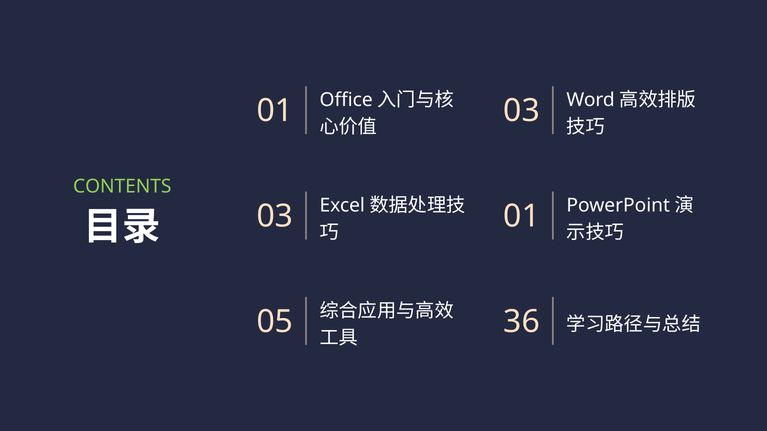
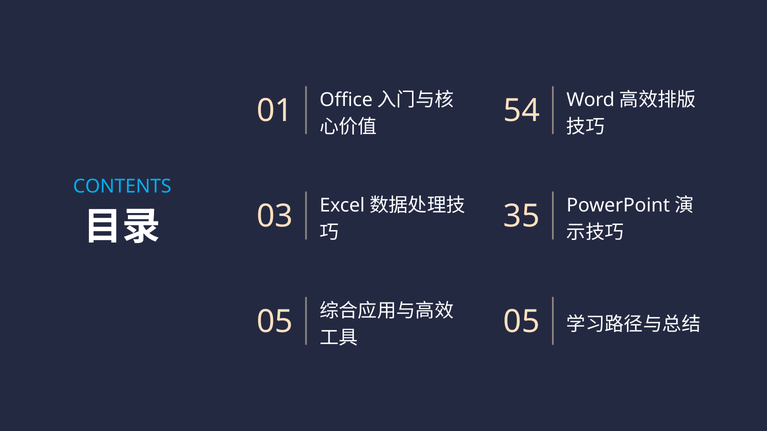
03 at (522, 111): 03 -> 54
CONTENTS colour: light green -> light blue
01 at (522, 216): 01 -> 35
36 at (522, 322): 36 -> 05
